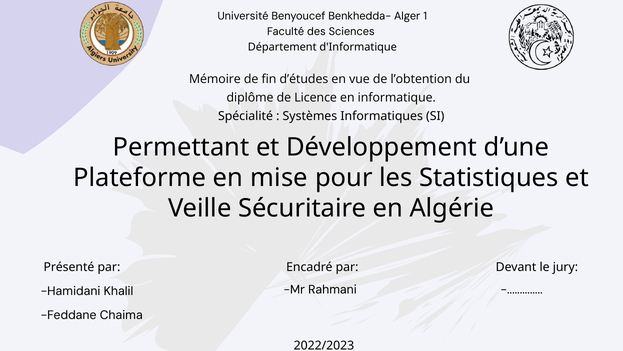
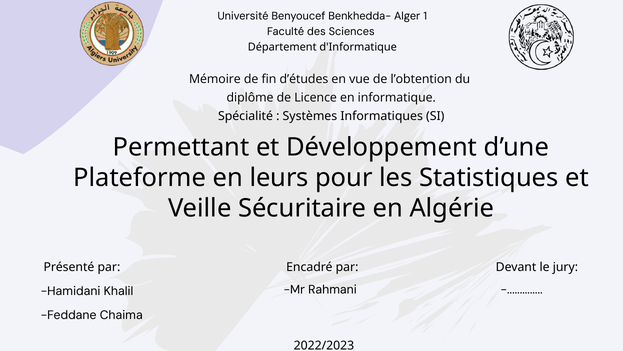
mise: mise -> leurs
